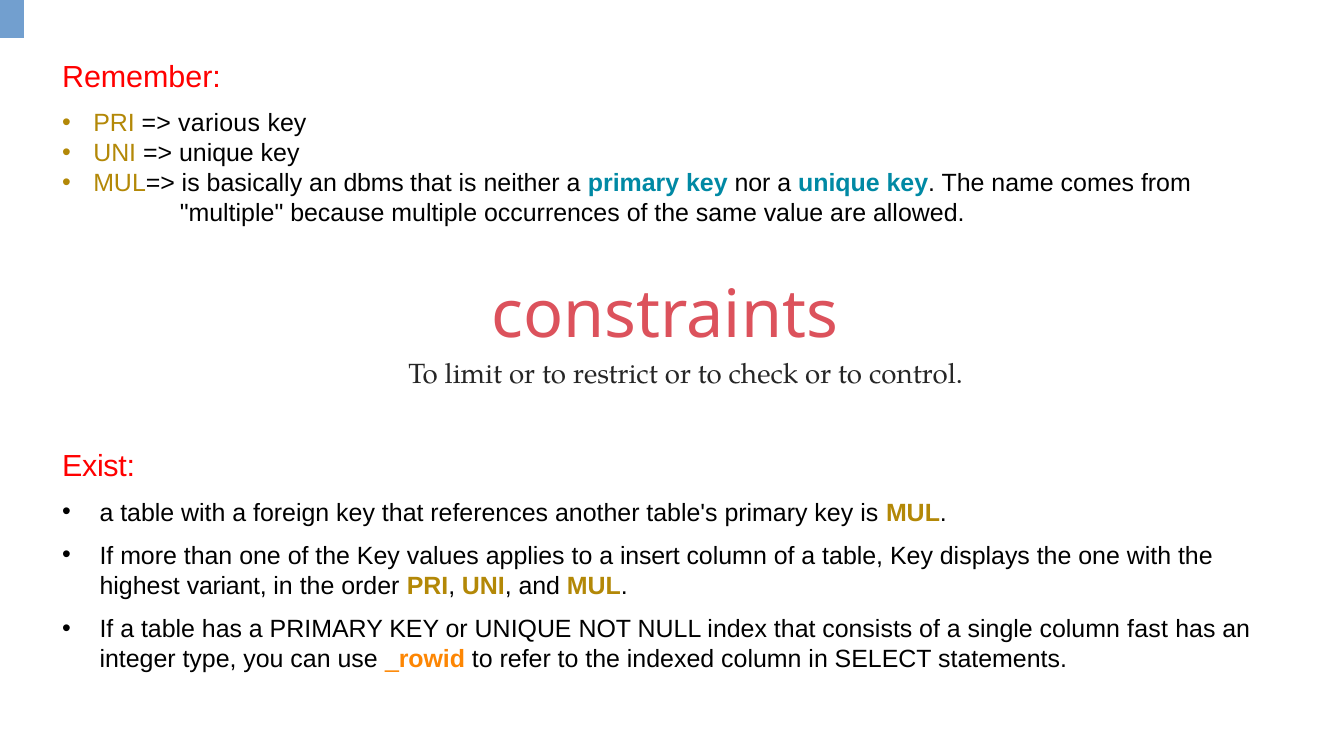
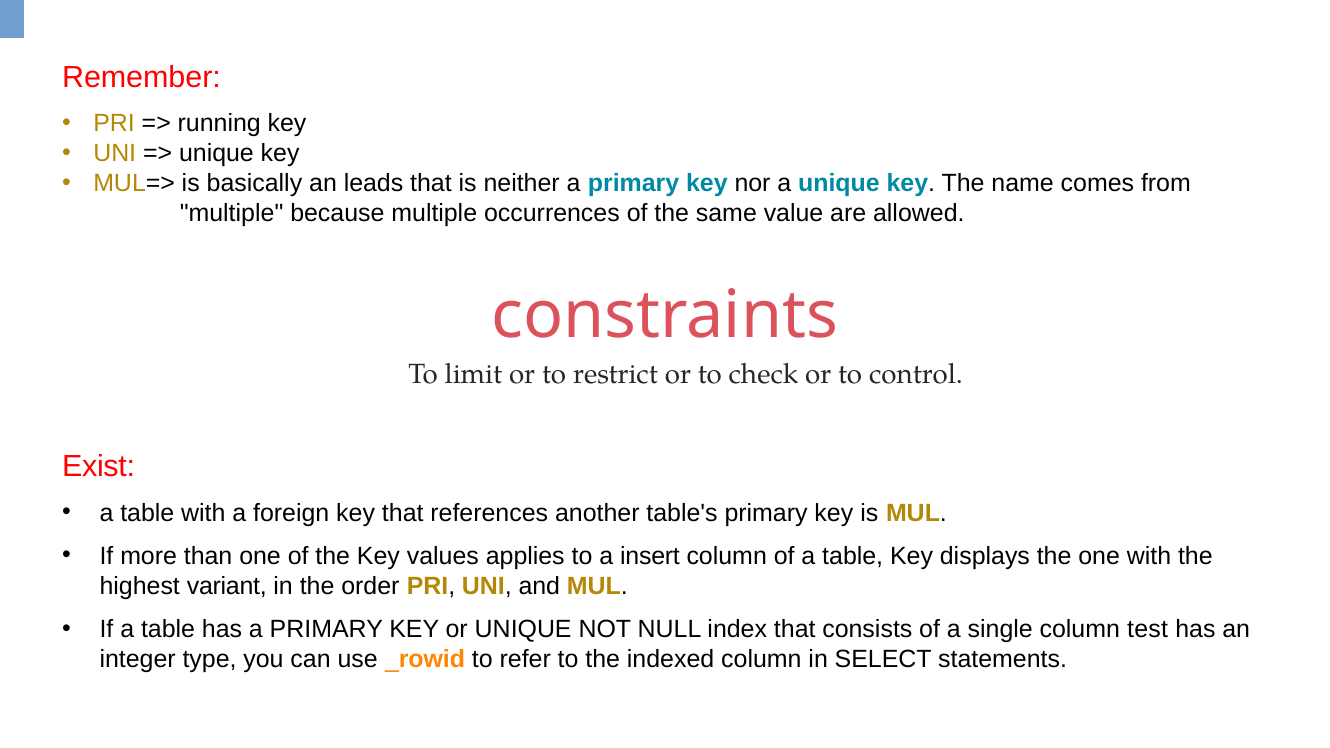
various: various -> running
dbms: dbms -> leads
fast: fast -> test
